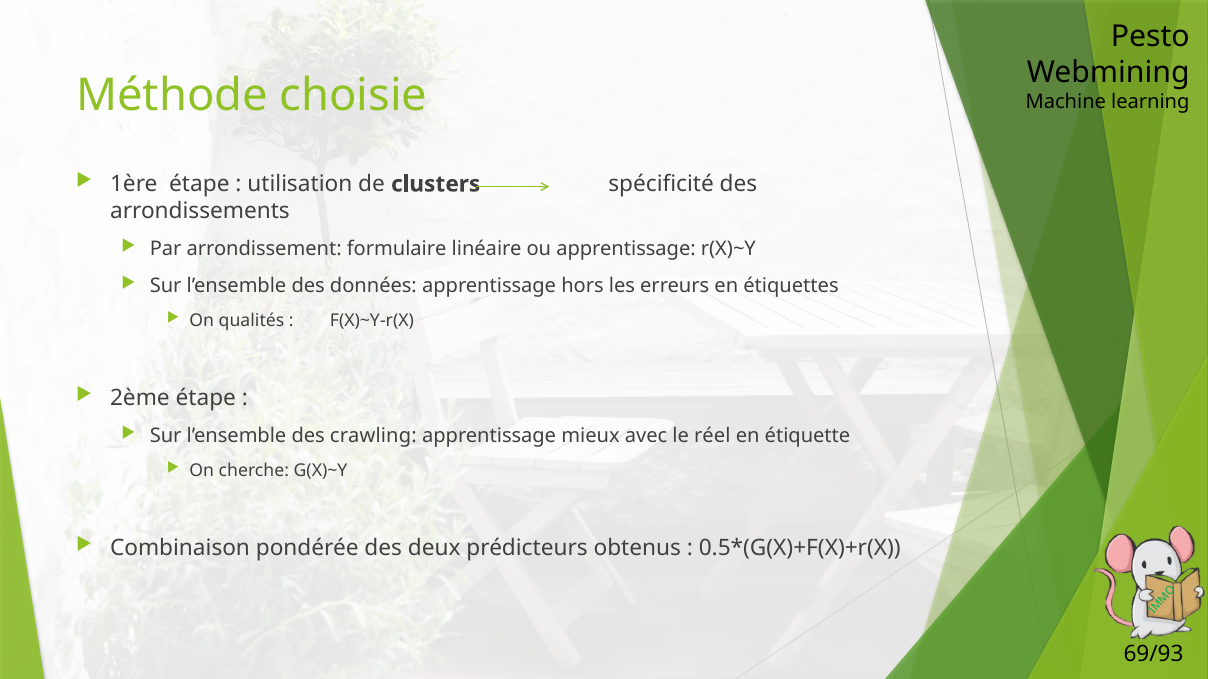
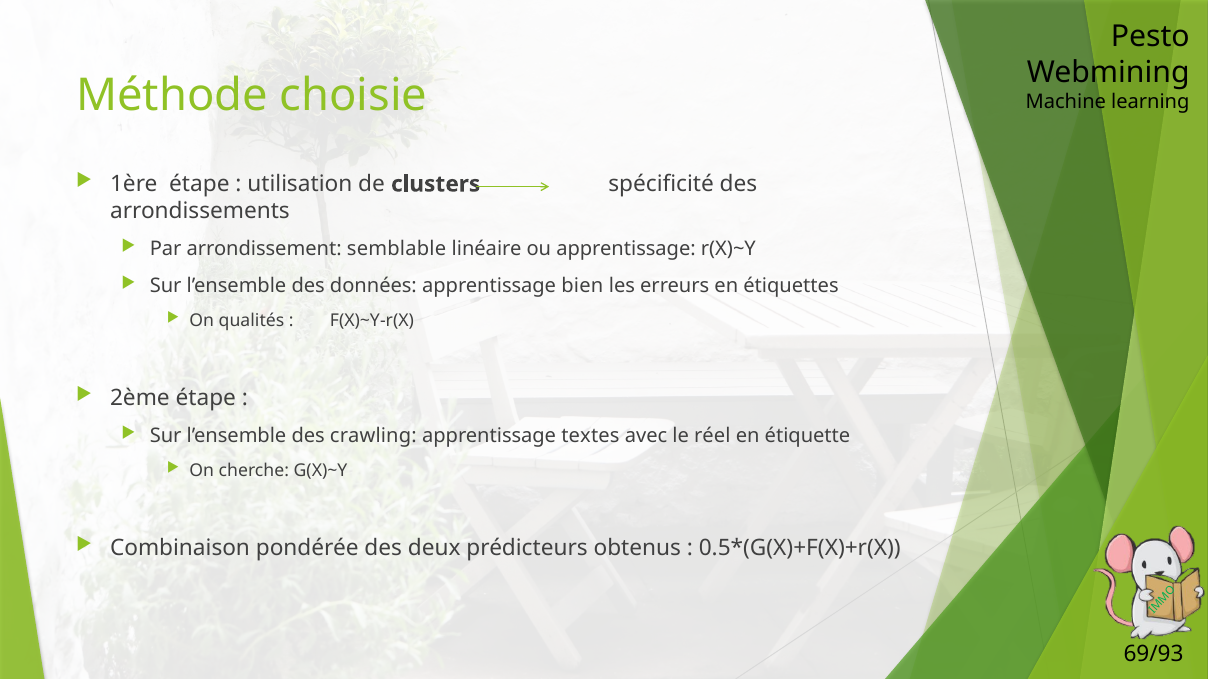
formulaire: formulaire -> semblable
hors: hors -> bien
mieux: mieux -> textes
